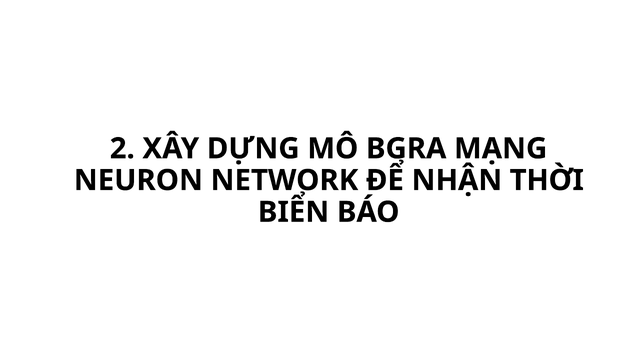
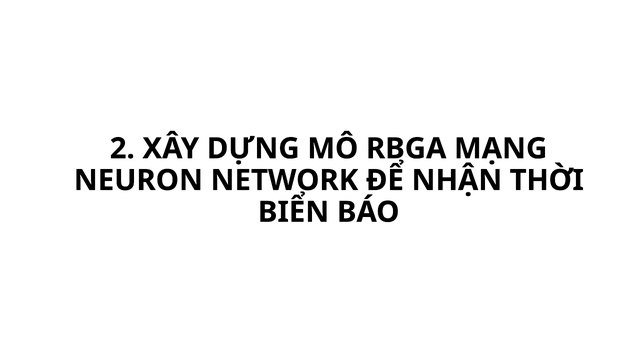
BGRA: BGRA -> RBGA
